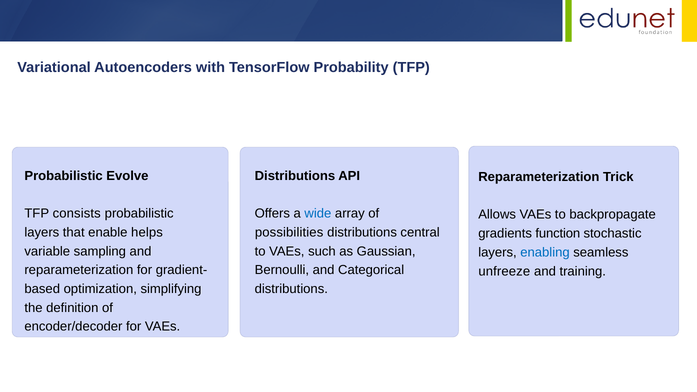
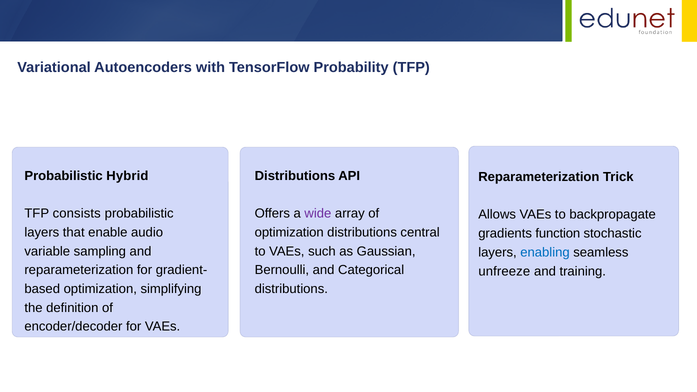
Evolve: Evolve -> Hybrid
wide colour: blue -> purple
helps: helps -> audio
possibilities at (289, 232): possibilities -> optimization
